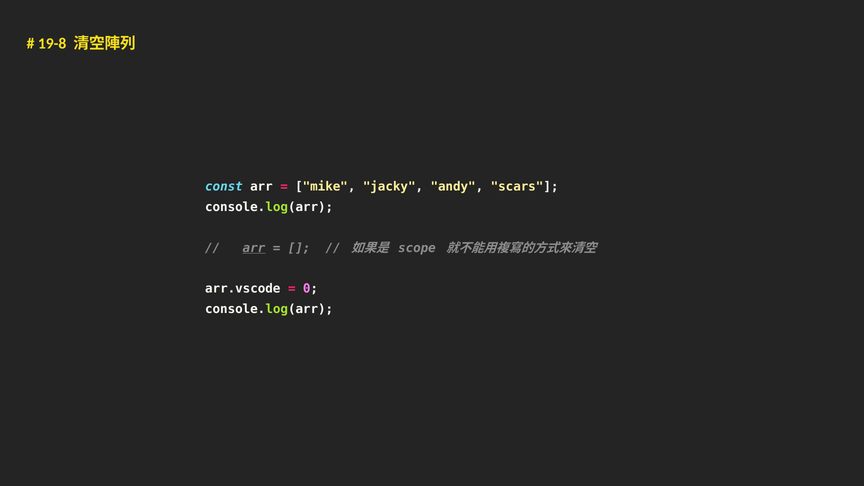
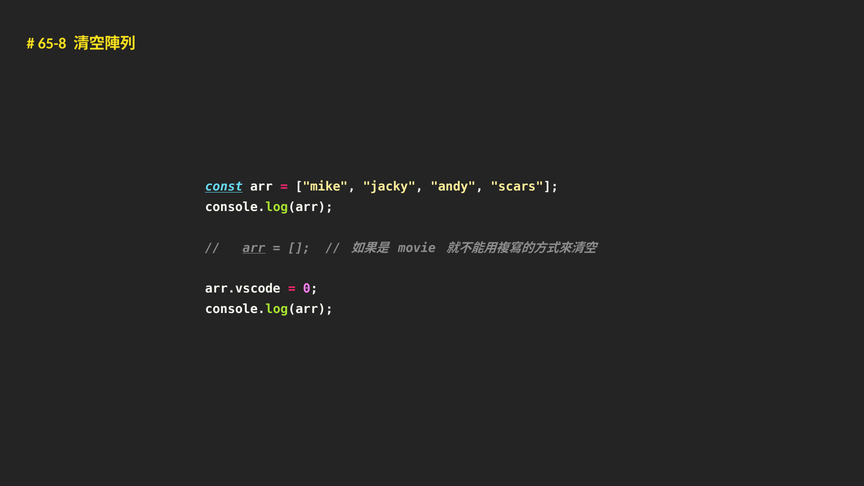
19-8: 19-8 -> 65-8
const underline: none -> present
scope: scope -> movie
